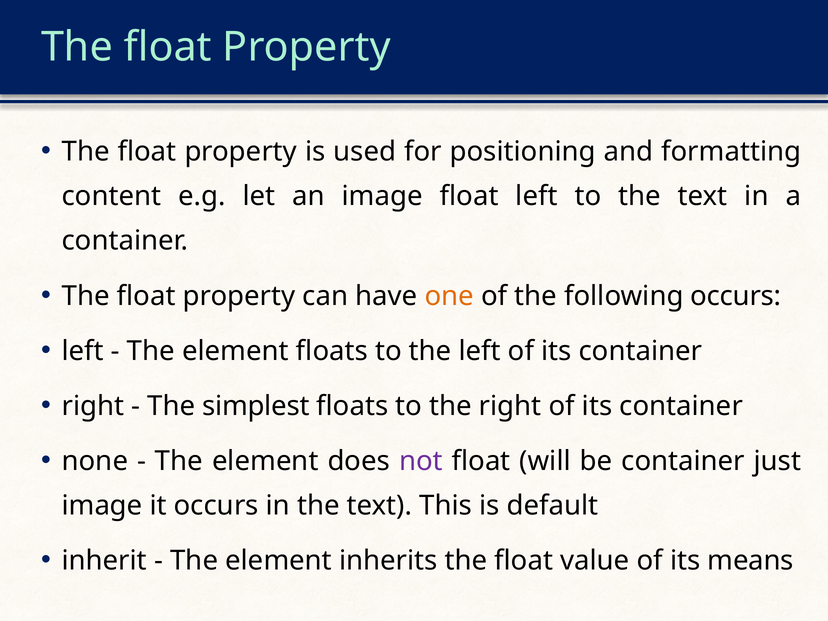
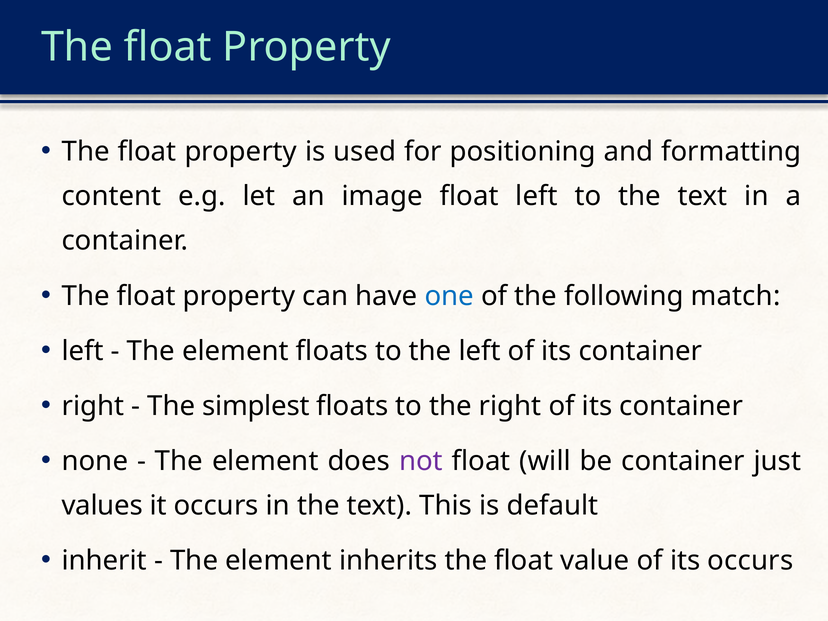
one colour: orange -> blue
following occurs: occurs -> match
image at (102, 506): image -> values
its means: means -> occurs
